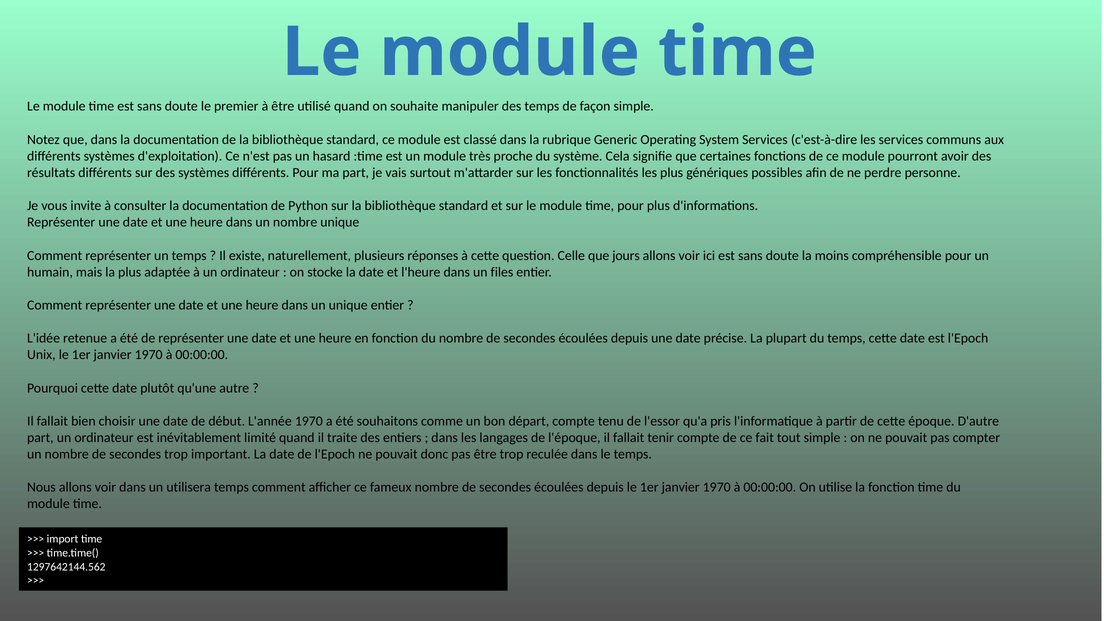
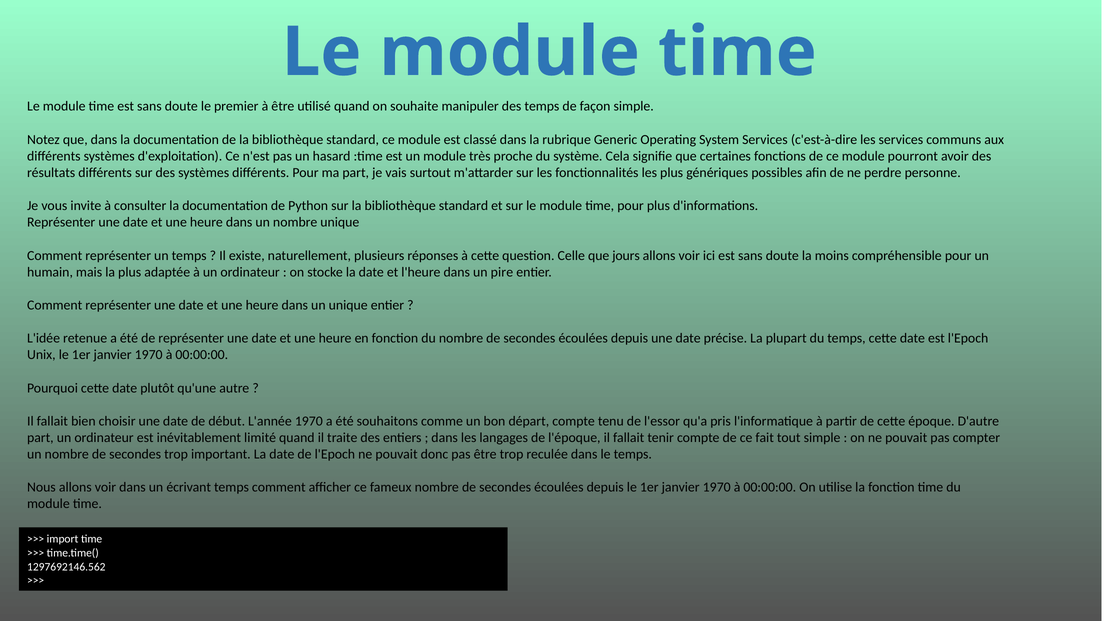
files: files -> pire
utilisera: utilisera -> écrivant
1297642144.562: 1297642144.562 -> 1297692146.562
